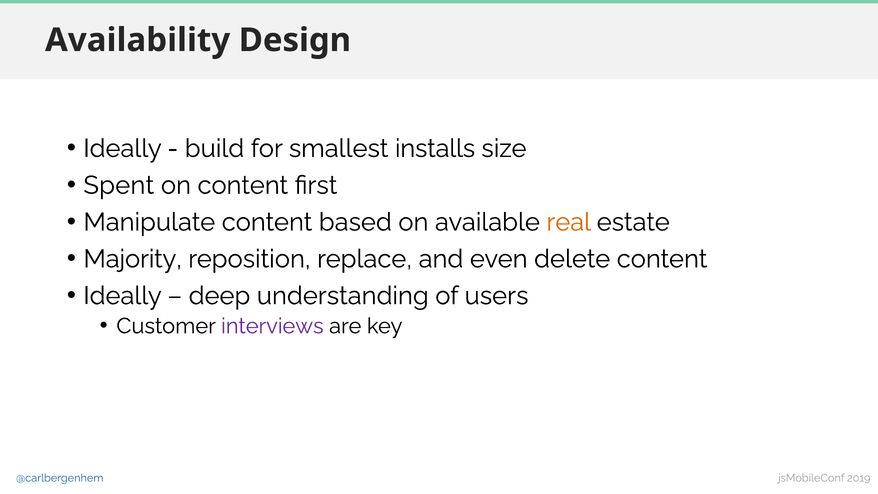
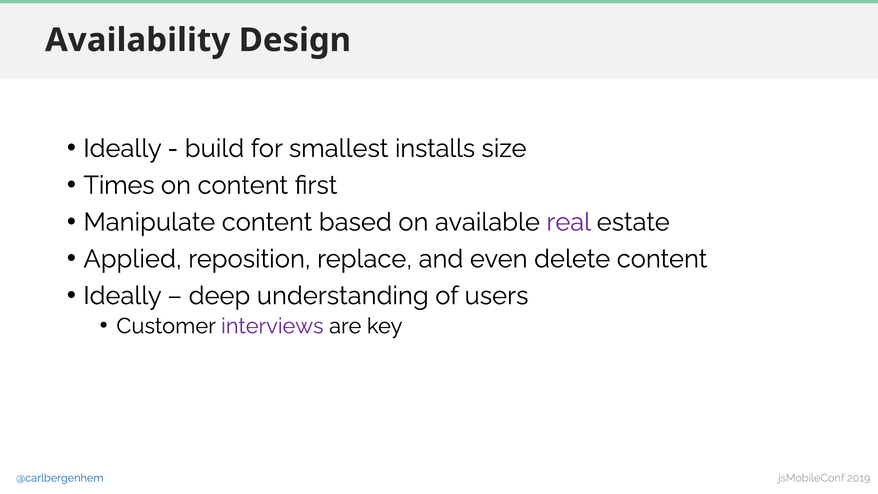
Spent: Spent -> Times
real colour: orange -> purple
Majority: Majority -> Applied
